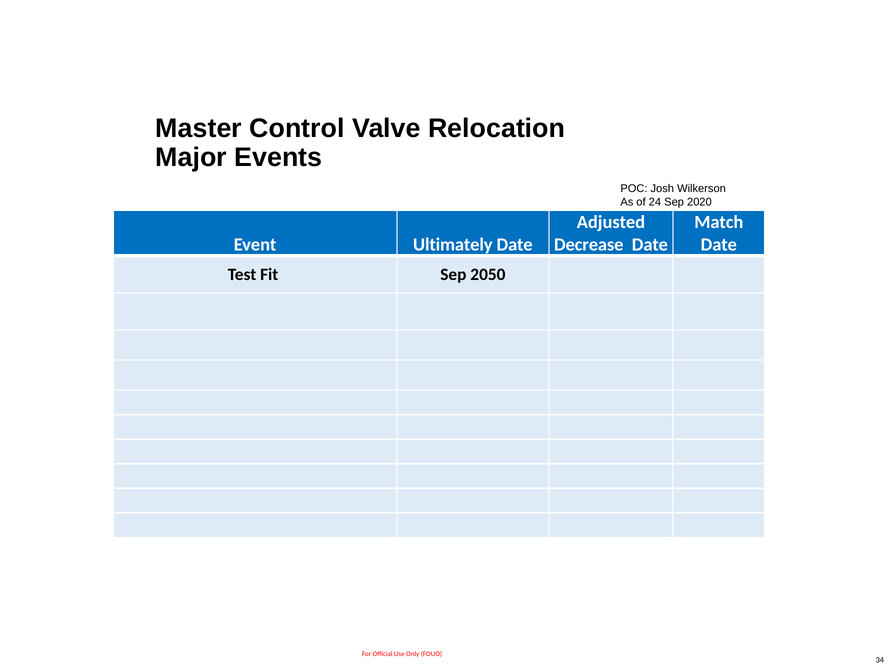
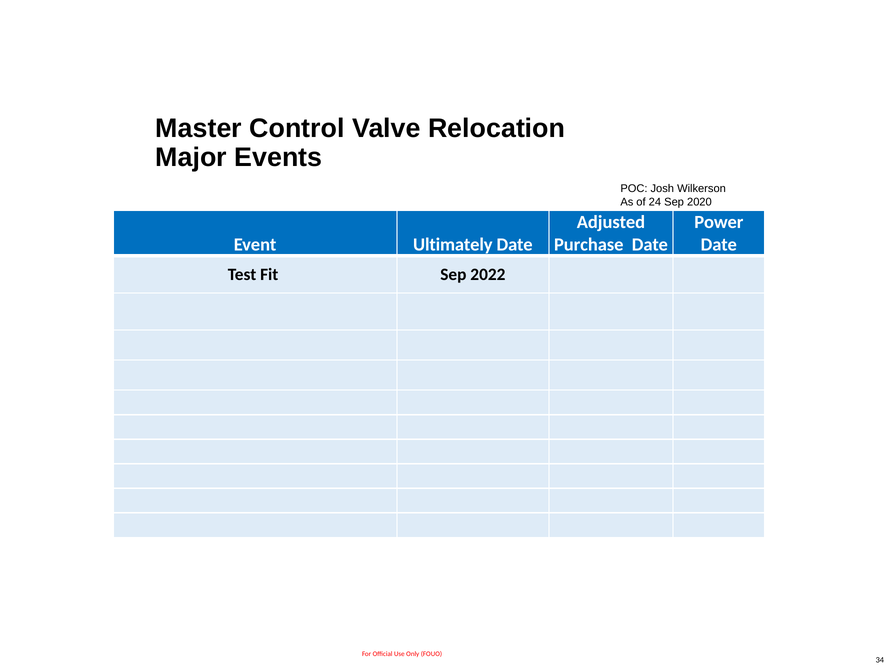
Match: Match -> Power
Decrease: Decrease -> Purchase
2050: 2050 -> 2022
